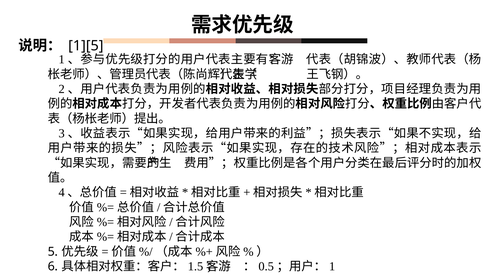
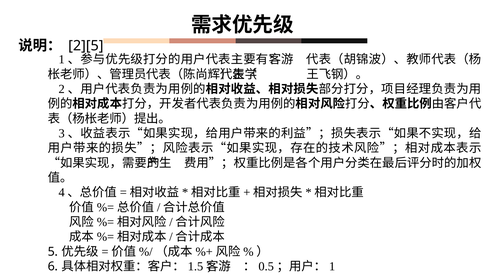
1][5: 1][5 -> 2][5
